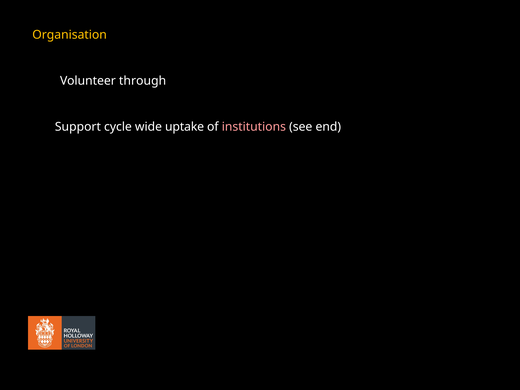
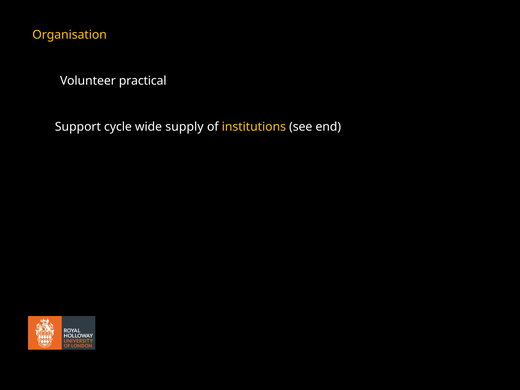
through: through -> practical
uptake: uptake -> supply
institutions colour: pink -> yellow
